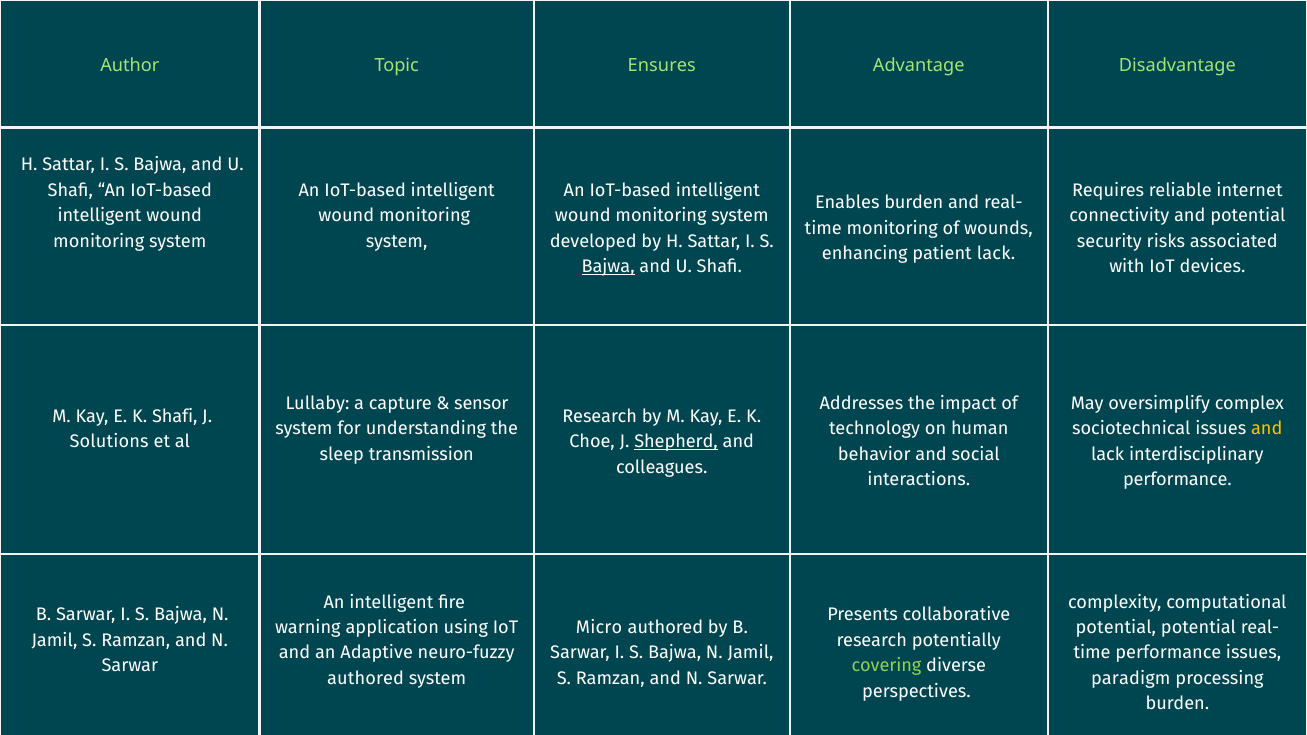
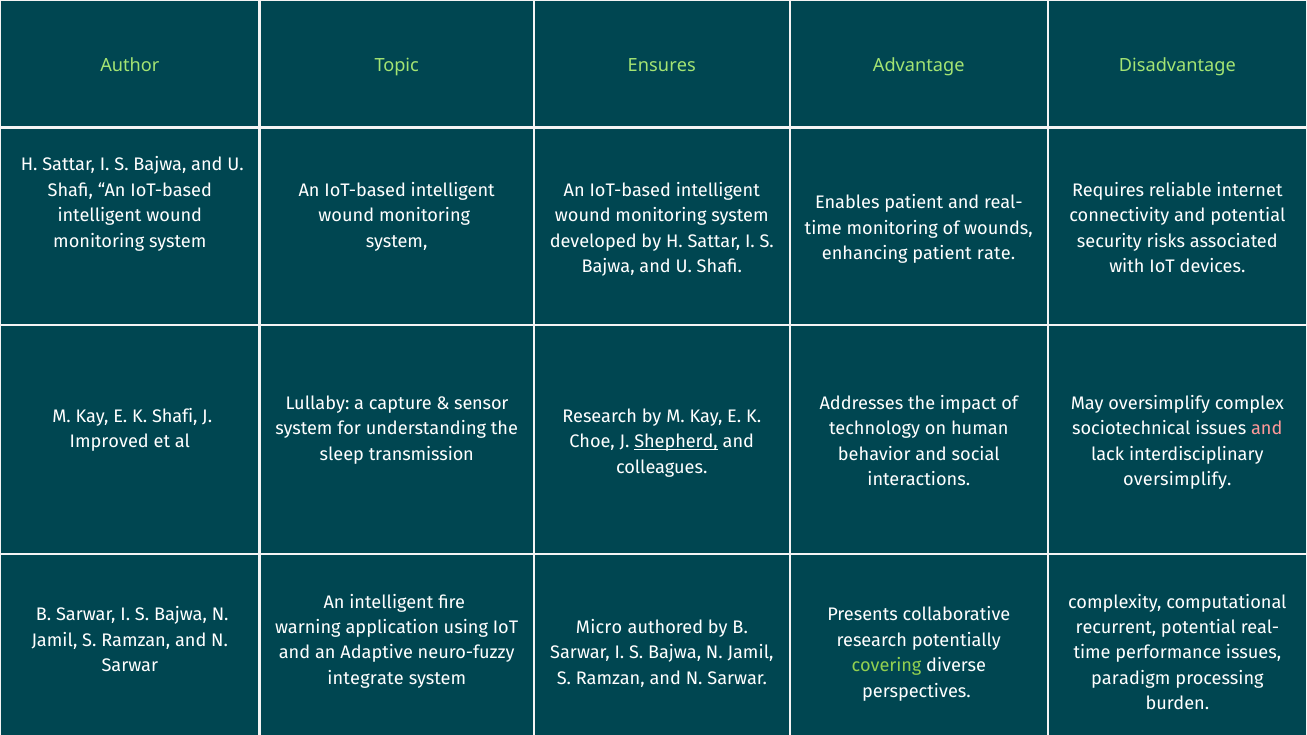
Enables burden: burden -> patient
patient lack: lack -> rate
Bajwa at (608, 267) underline: present -> none
and at (1267, 429) colour: yellow -> pink
Solutions: Solutions -> Improved
performance at (1177, 480): performance -> oversimplify
potential at (1116, 628): potential -> recurrent
authored at (366, 679): authored -> integrate
